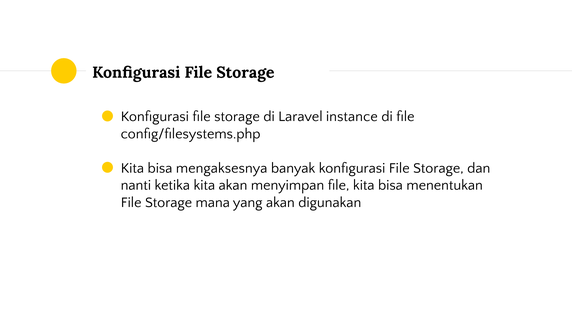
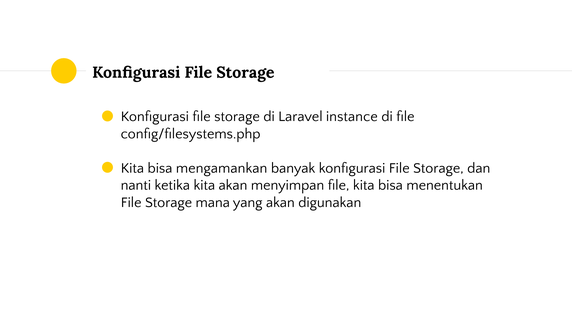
mengaksesnya: mengaksesnya -> mengamankan
